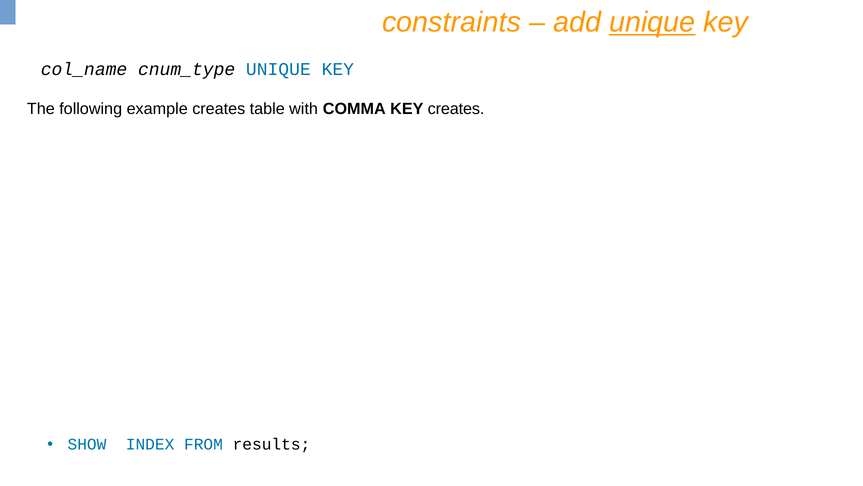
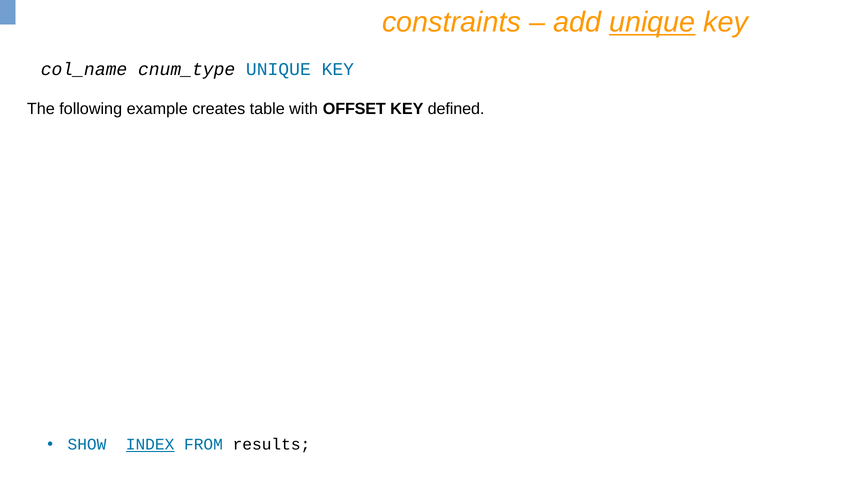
COMMA: COMMA -> OFFSET
KEY creates: creates -> defined
INDEX underline: none -> present
